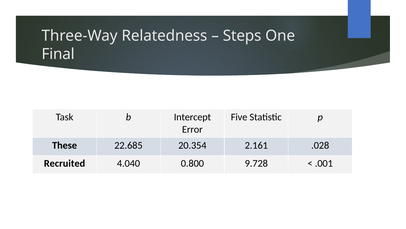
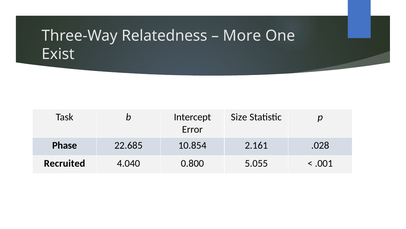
Steps: Steps -> More
Final: Final -> Exist
Five: Five -> Size
These: These -> Phase
20.354: 20.354 -> 10.854
9.728: 9.728 -> 5.055
